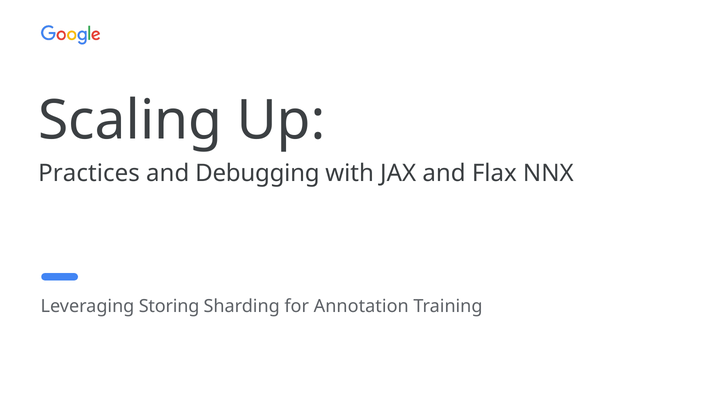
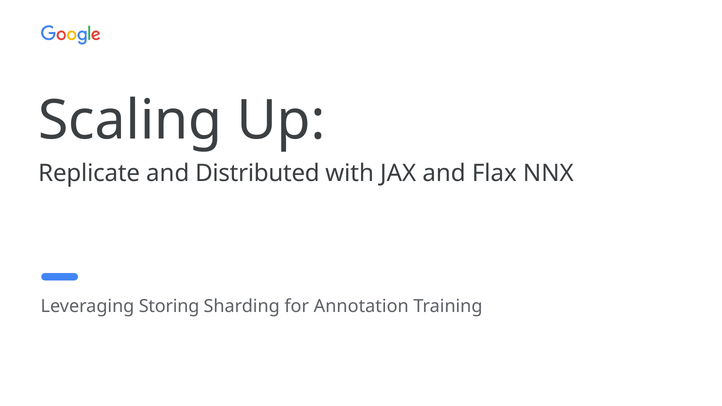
Practices: Practices -> Replicate
Debugging: Debugging -> Distributed
